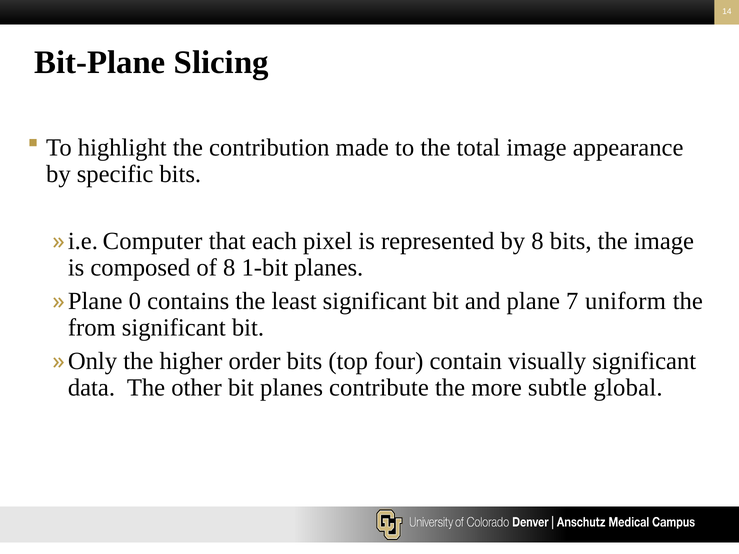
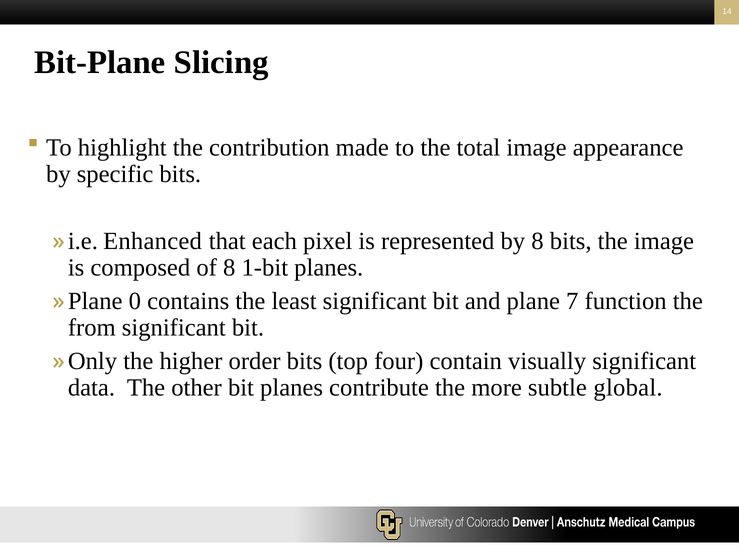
Computer: Computer -> Enhanced
uniform: uniform -> function
